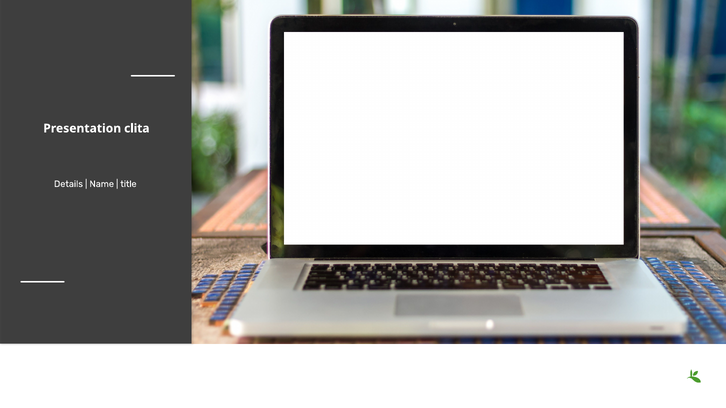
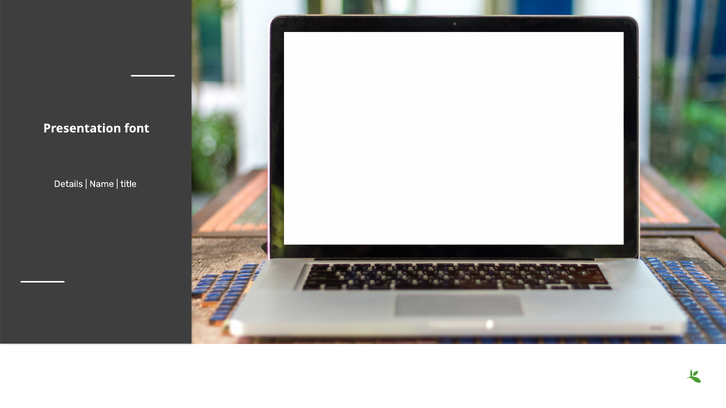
clita: clita -> font
